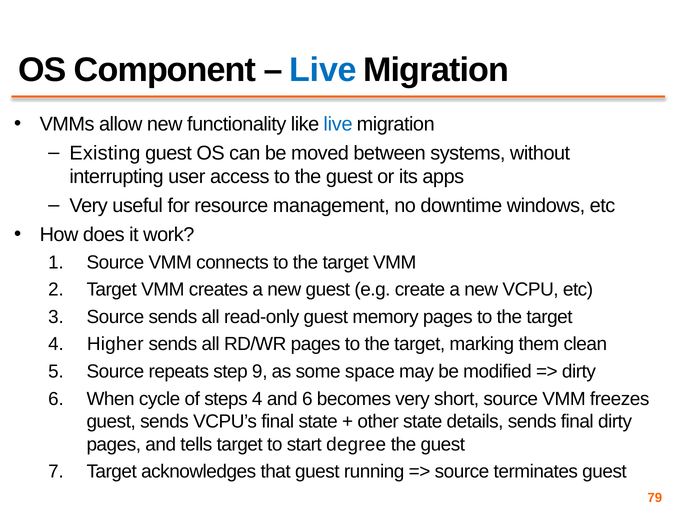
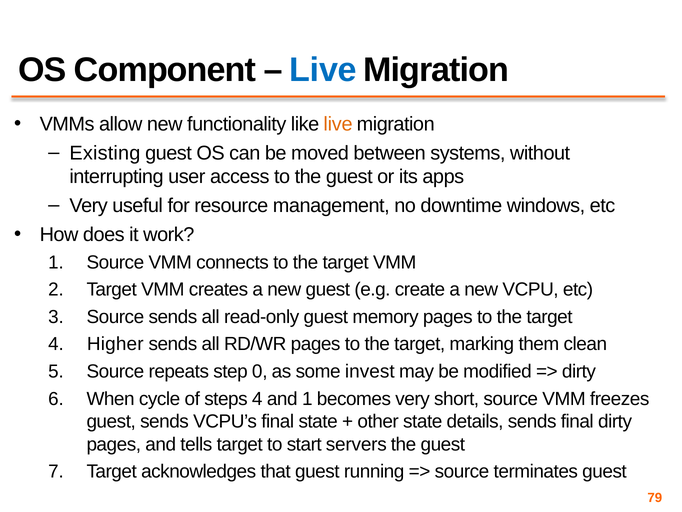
live at (338, 124) colour: blue -> orange
9: 9 -> 0
space: space -> invest
and 6: 6 -> 1
degree: degree -> servers
